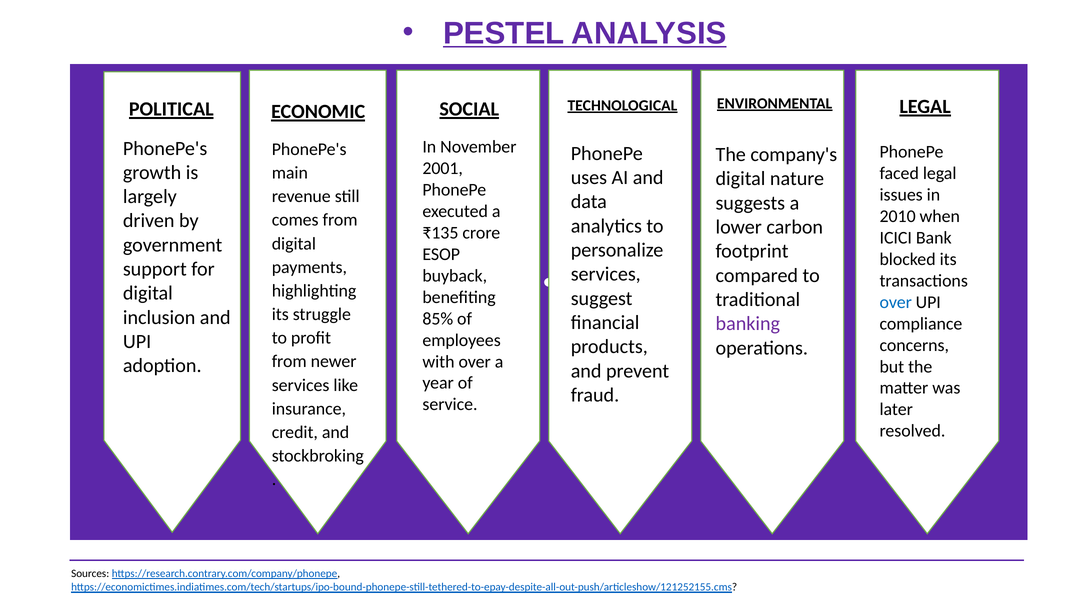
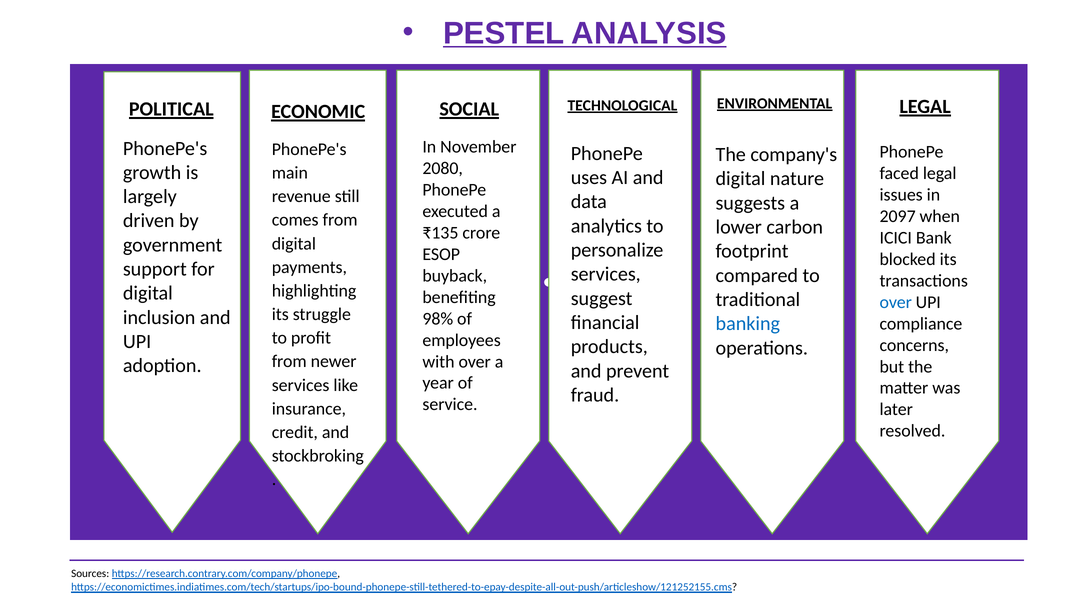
2001: 2001 -> 2080
2010: 2010 -> 2097
85%: 85% -> 98%
banking colour: purple -> blue
